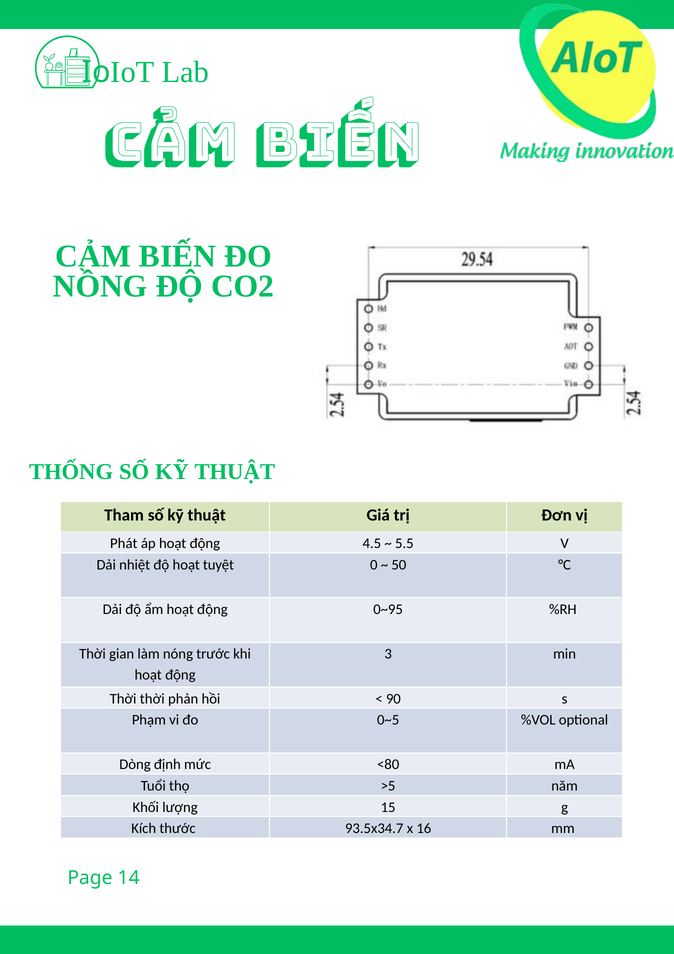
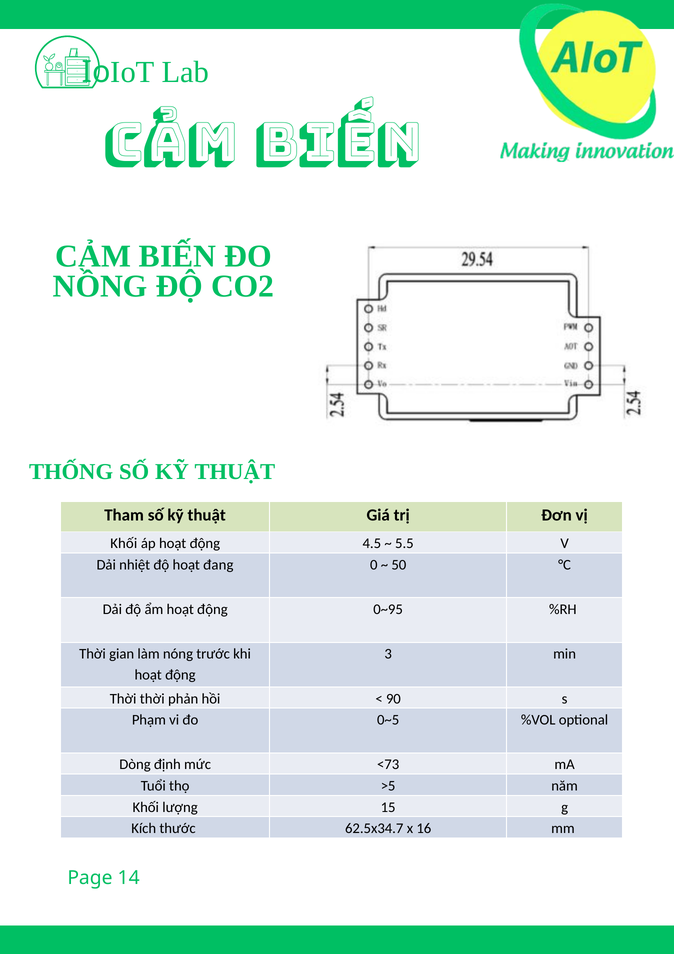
Phát at (124, 543): Phát -> Khối
tuyệt: tuyệt -> đang
<80: <80 -> <73
93.5x34.7: 93.5x34.7 -> 62.5x34.7
